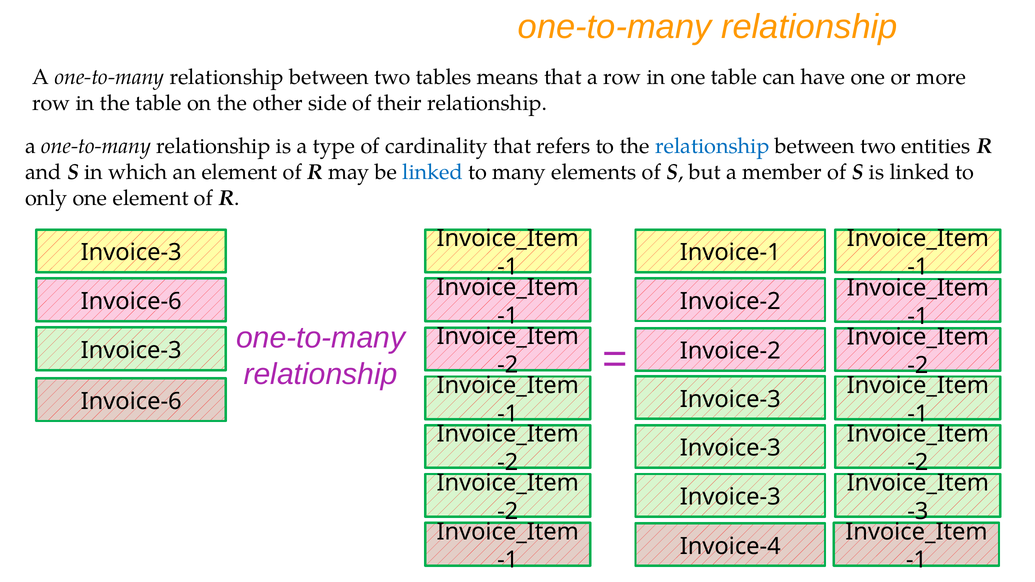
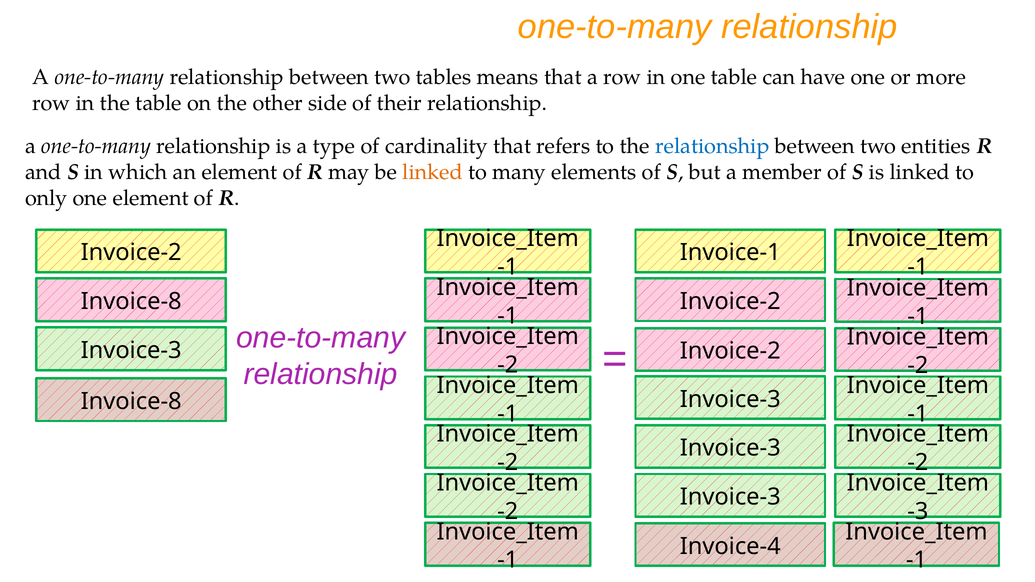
linked at (433, 172) colour: blue -> orange
Invoice-3 at (131, 253): Invoice-3 -> Invoice-2
Invoice-6 at (131, 302): Invoice-6 -> Invoice-8
Invoice-6 at (131, 401): Invoice-6 -> Invoice-8
